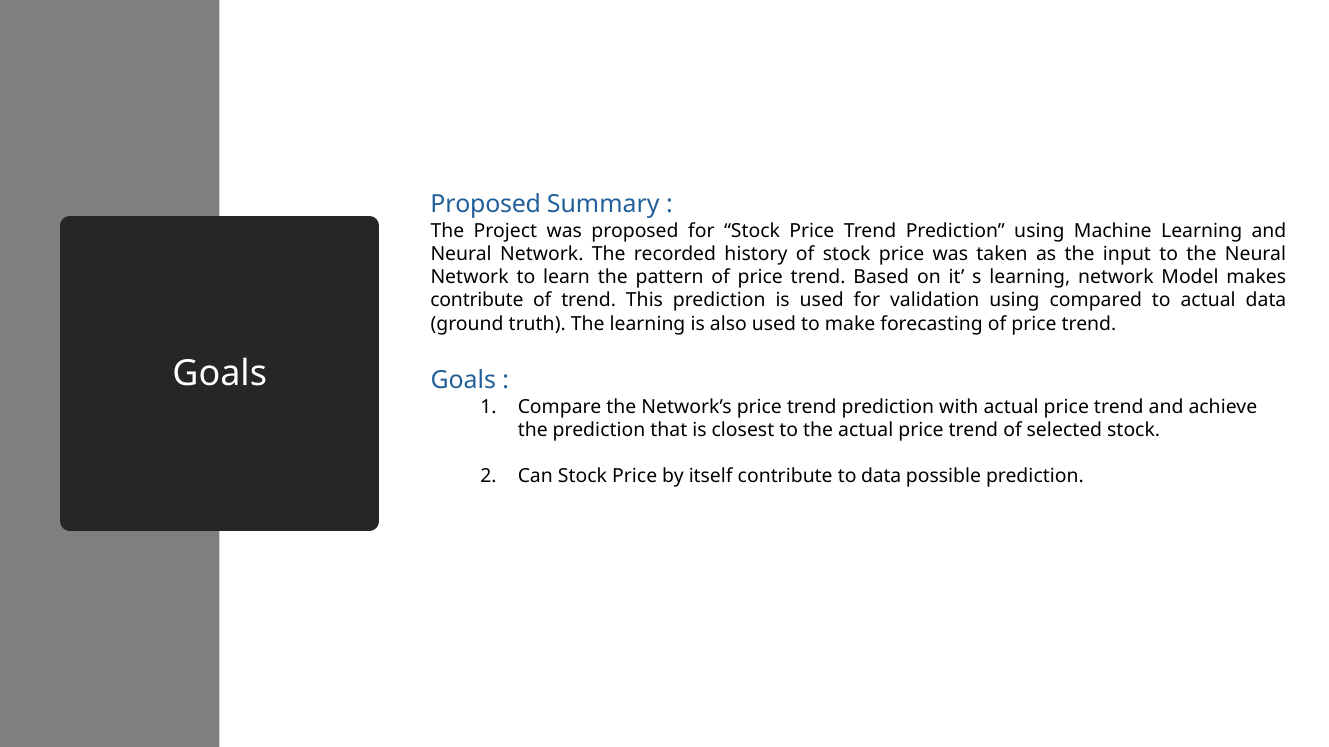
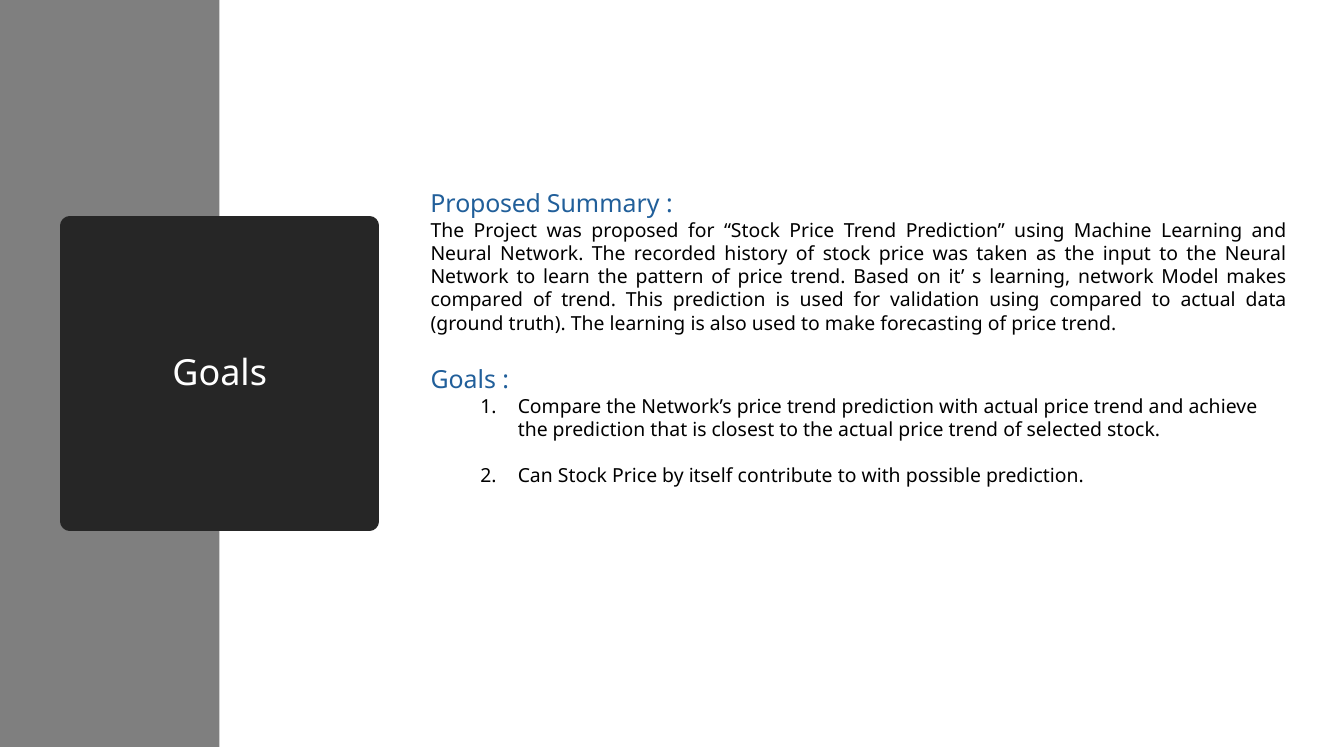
contribute at (477, 301): contribute -> compared
to data: data -> with
